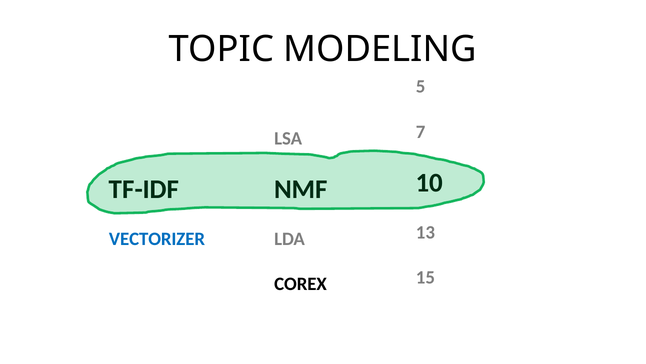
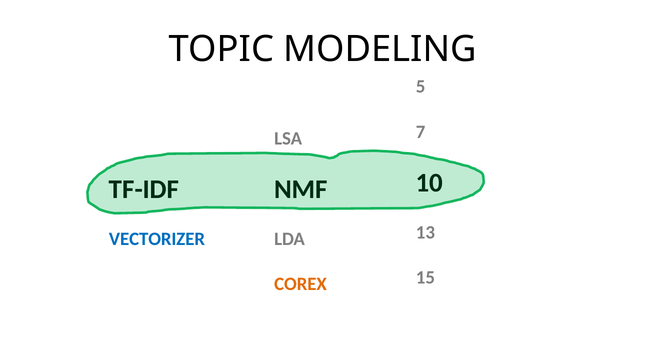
COREX colour: black -> orange
